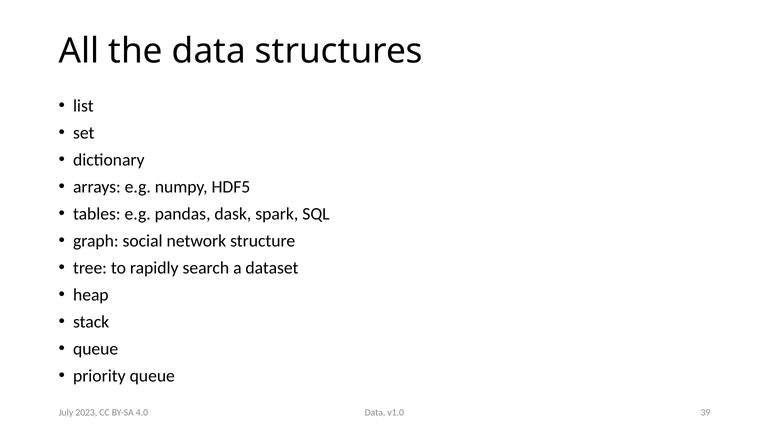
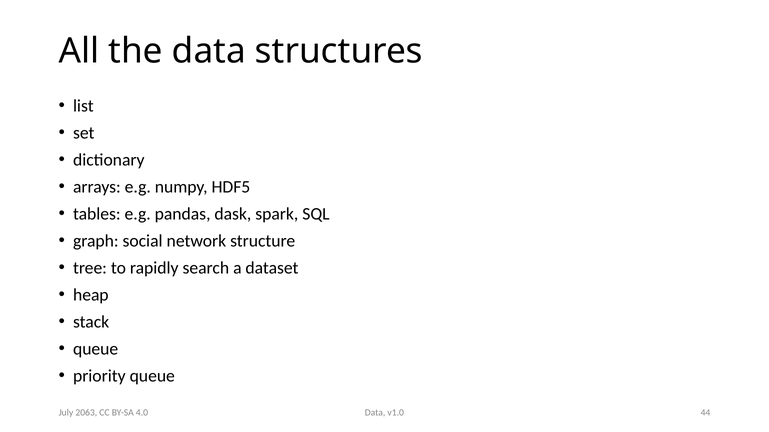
39: 39 -> 44
2023: 2023 -> 2063
